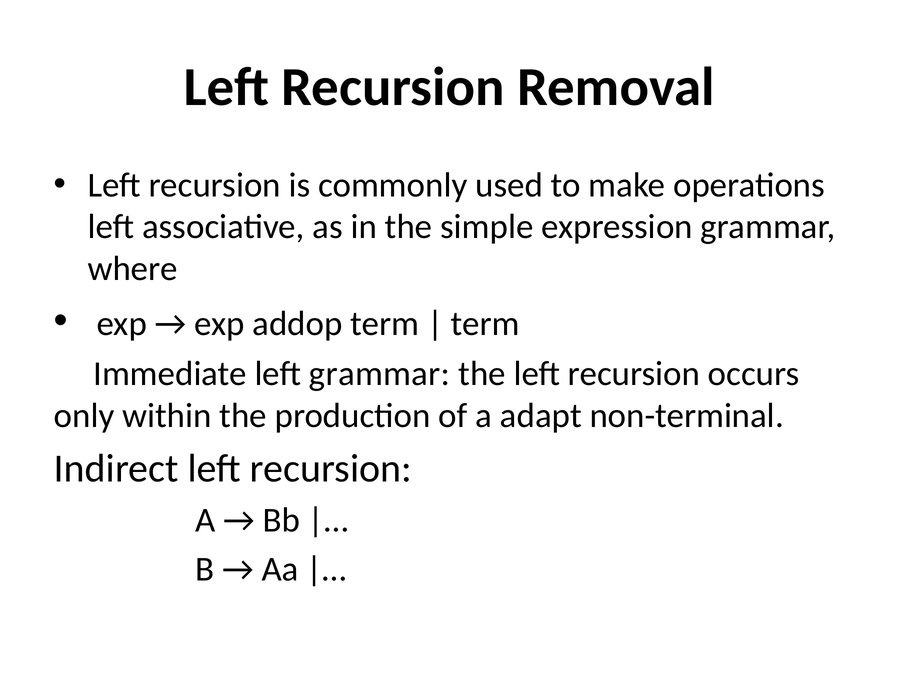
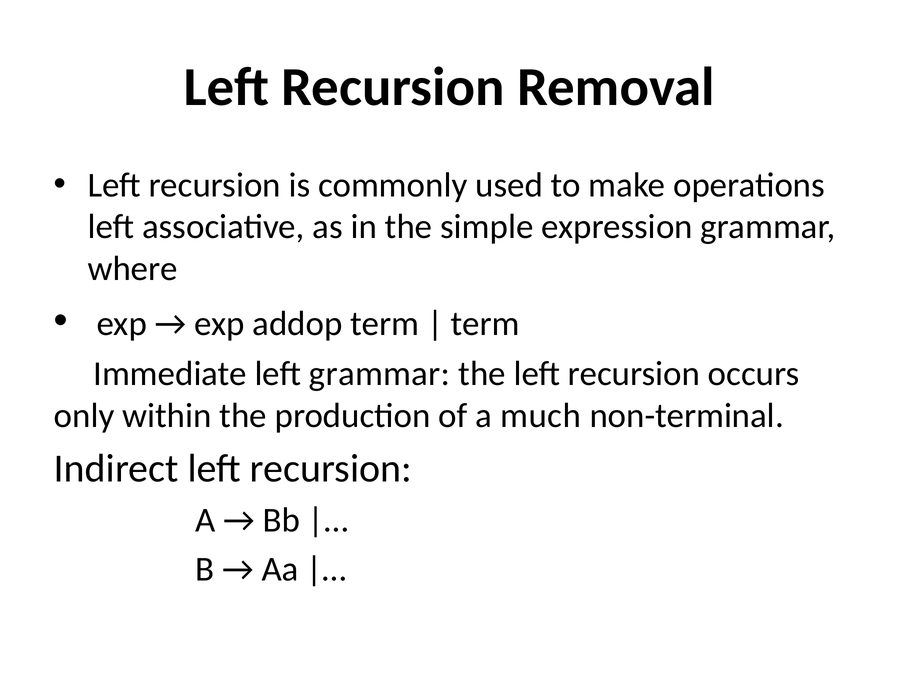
adapt: adapt -> much
